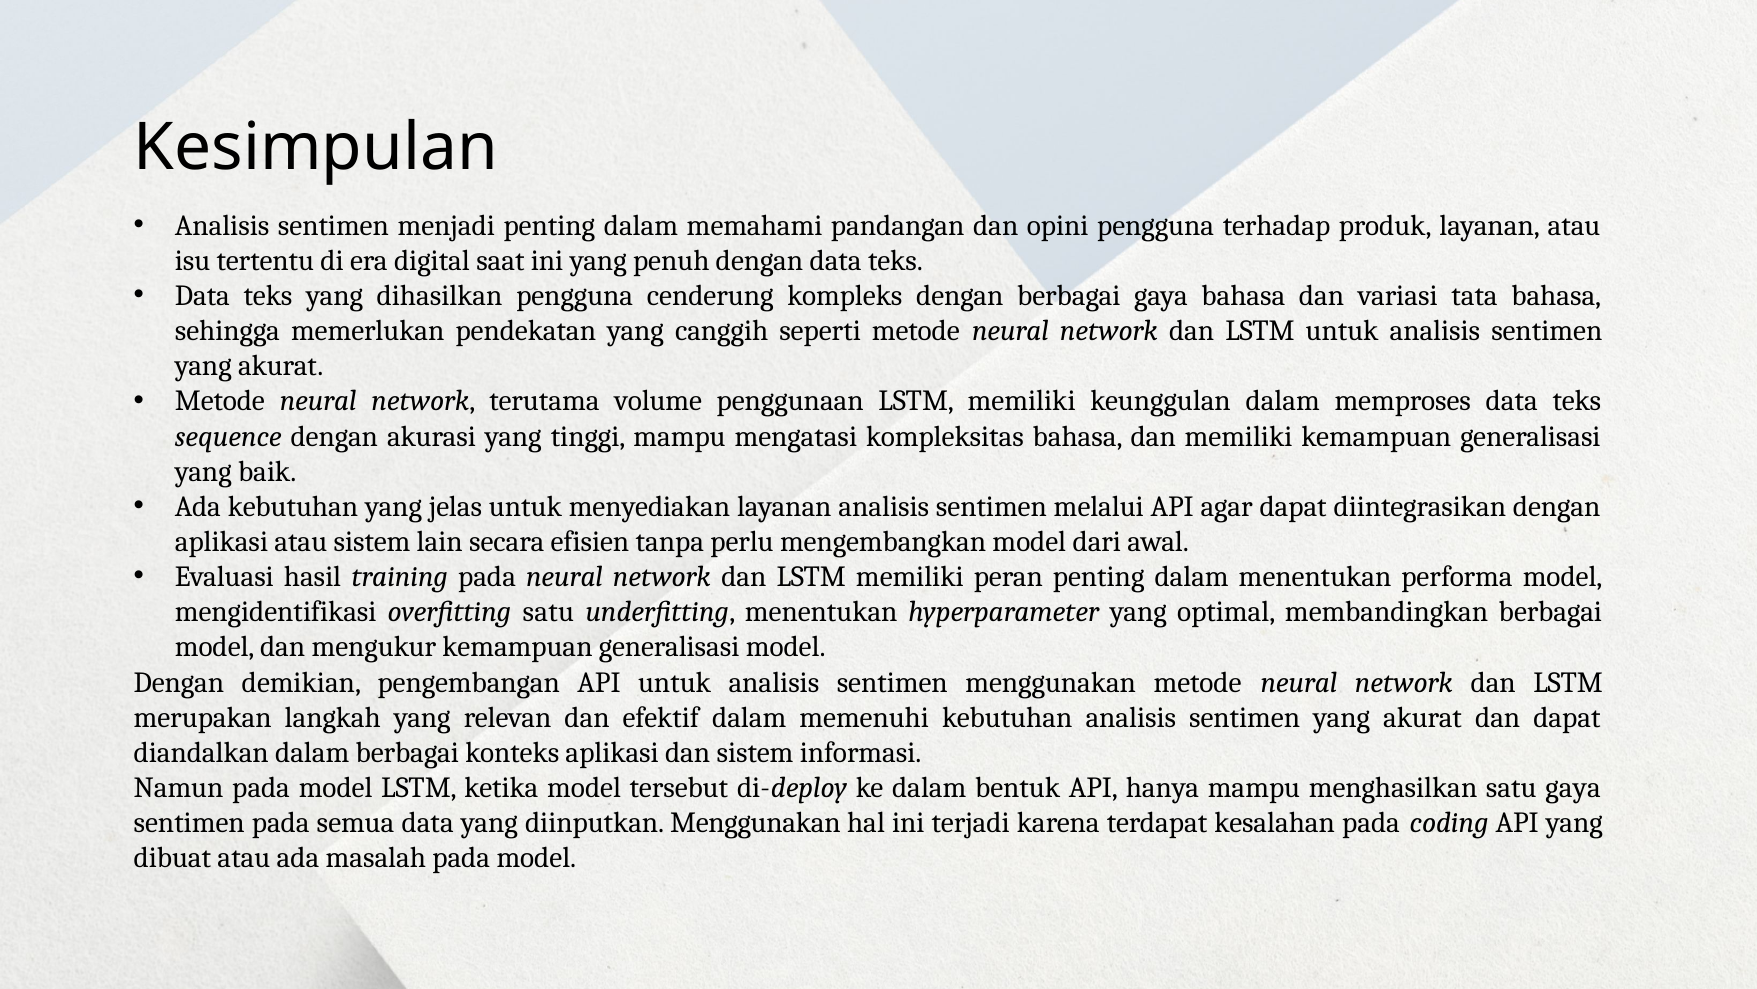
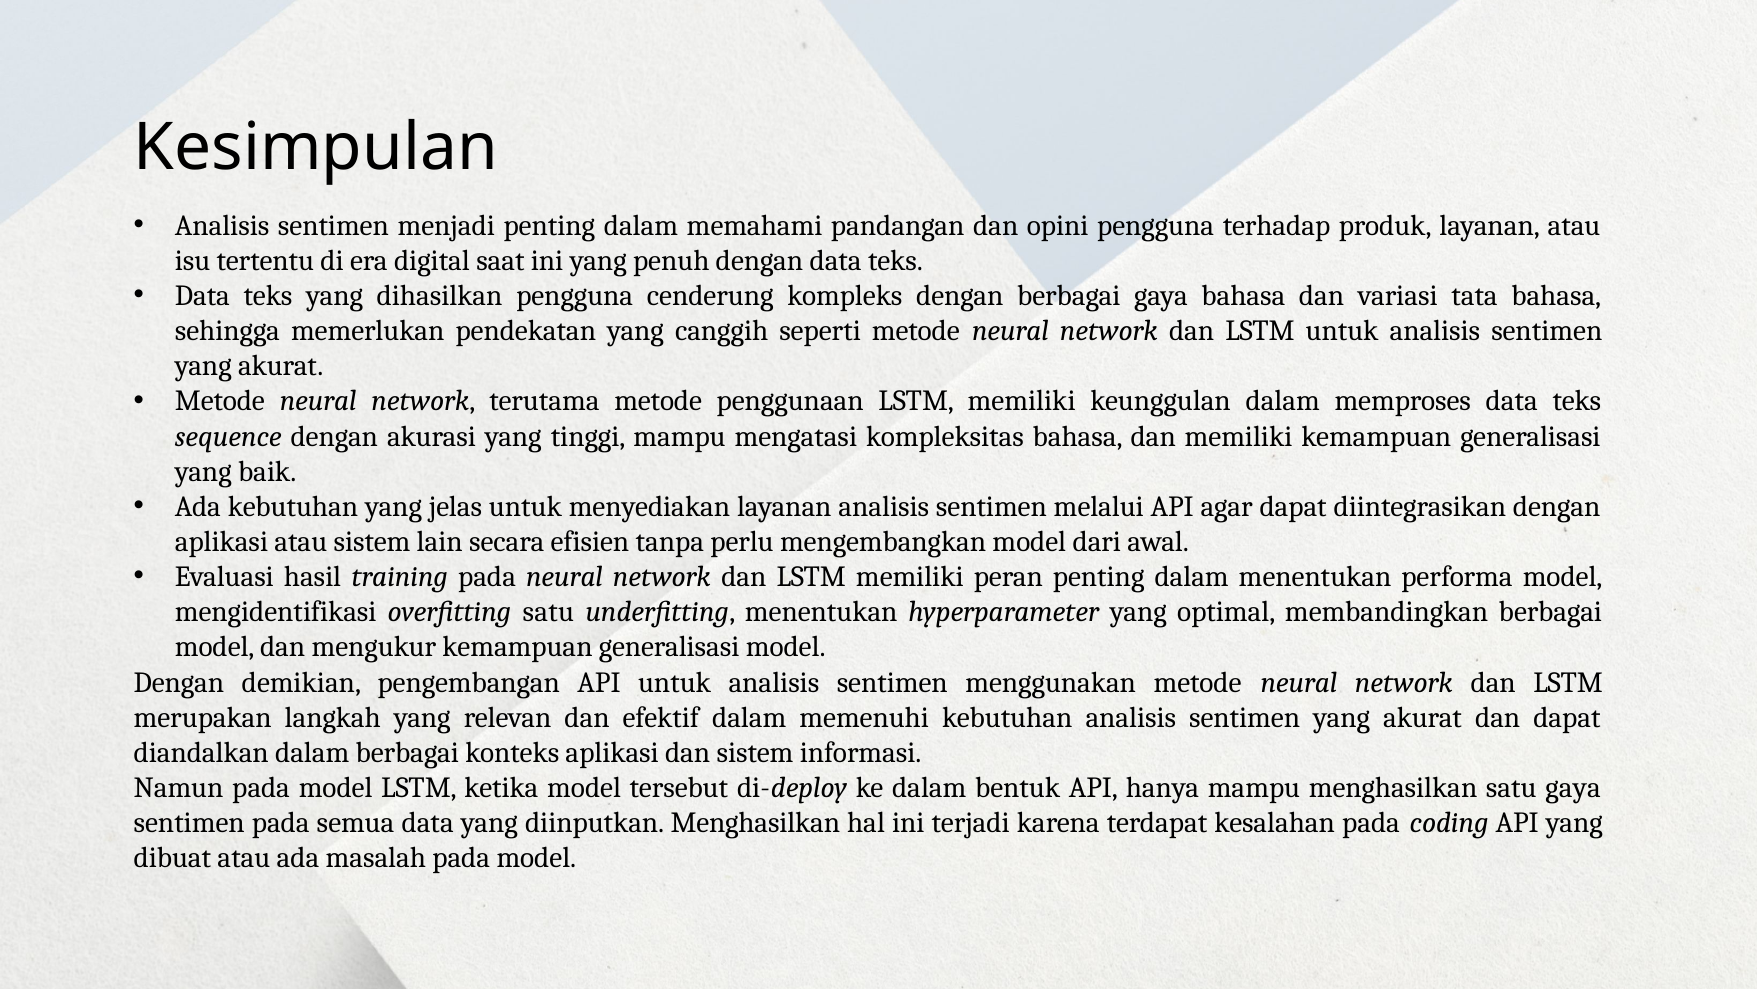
terutama volume: volume -> metode
diinputkan Menggunakan: Menggunakan -> Menghasilkan
